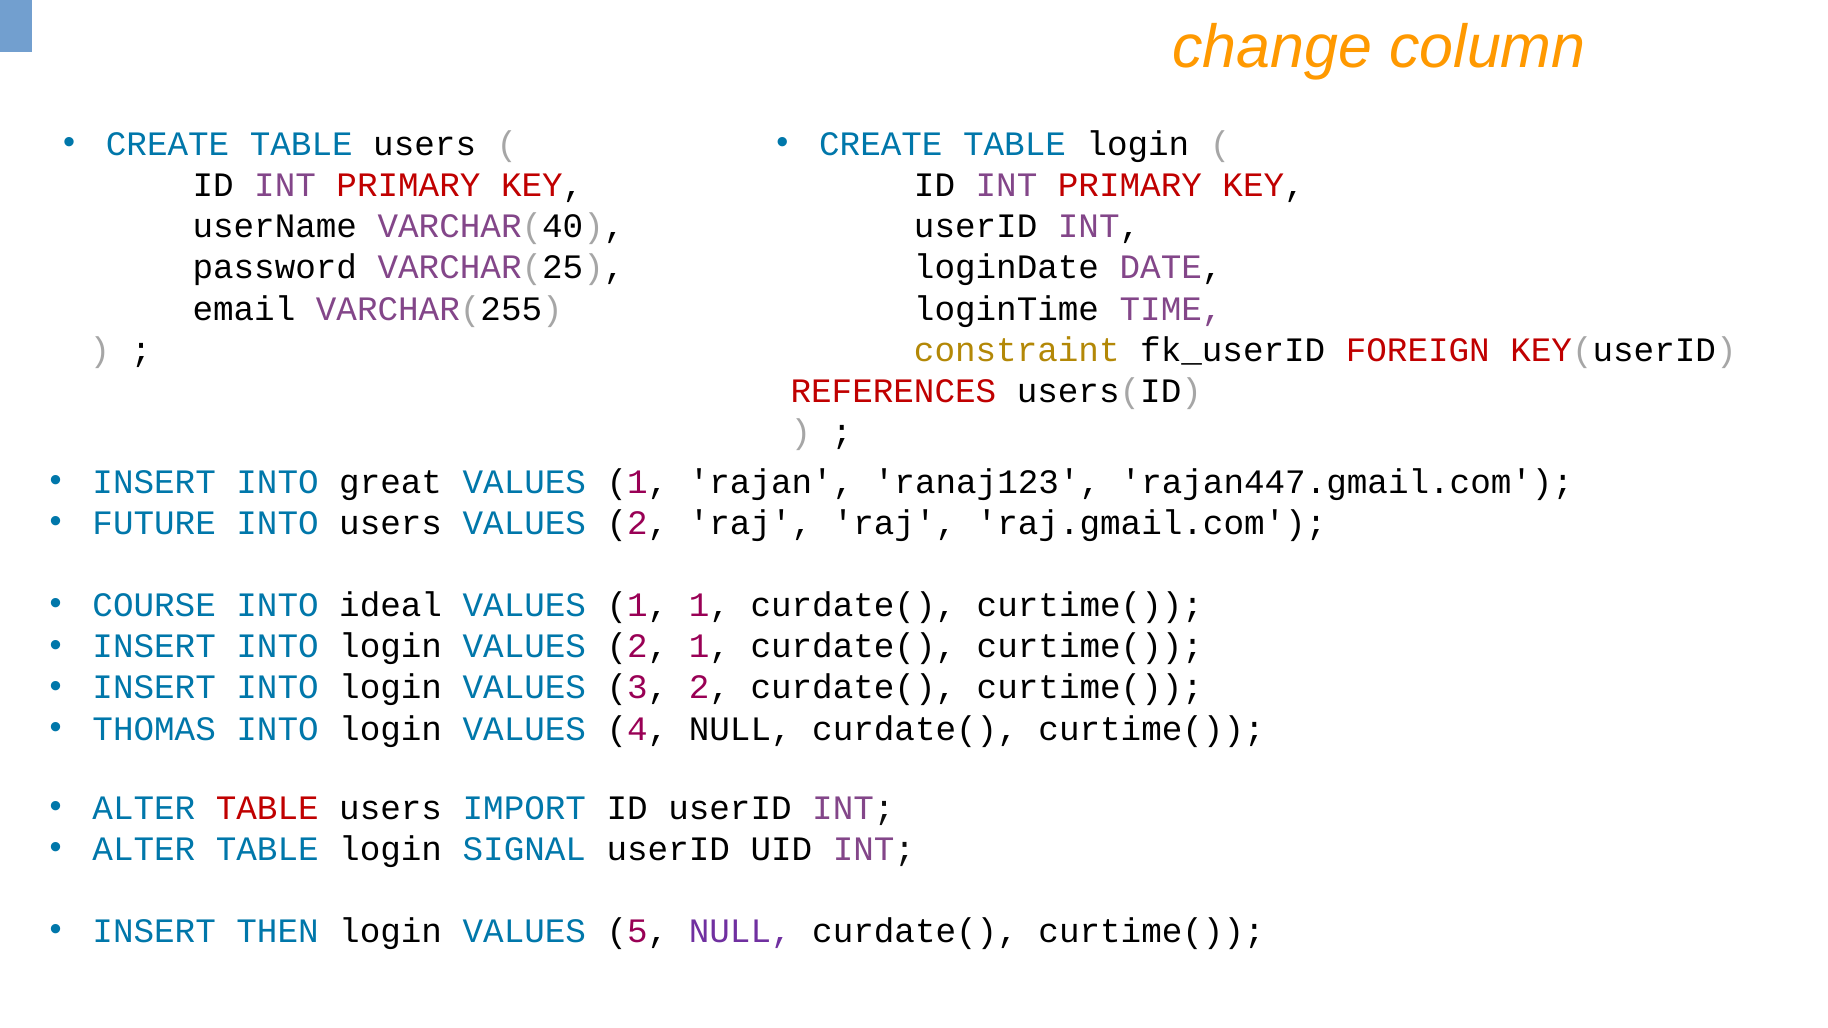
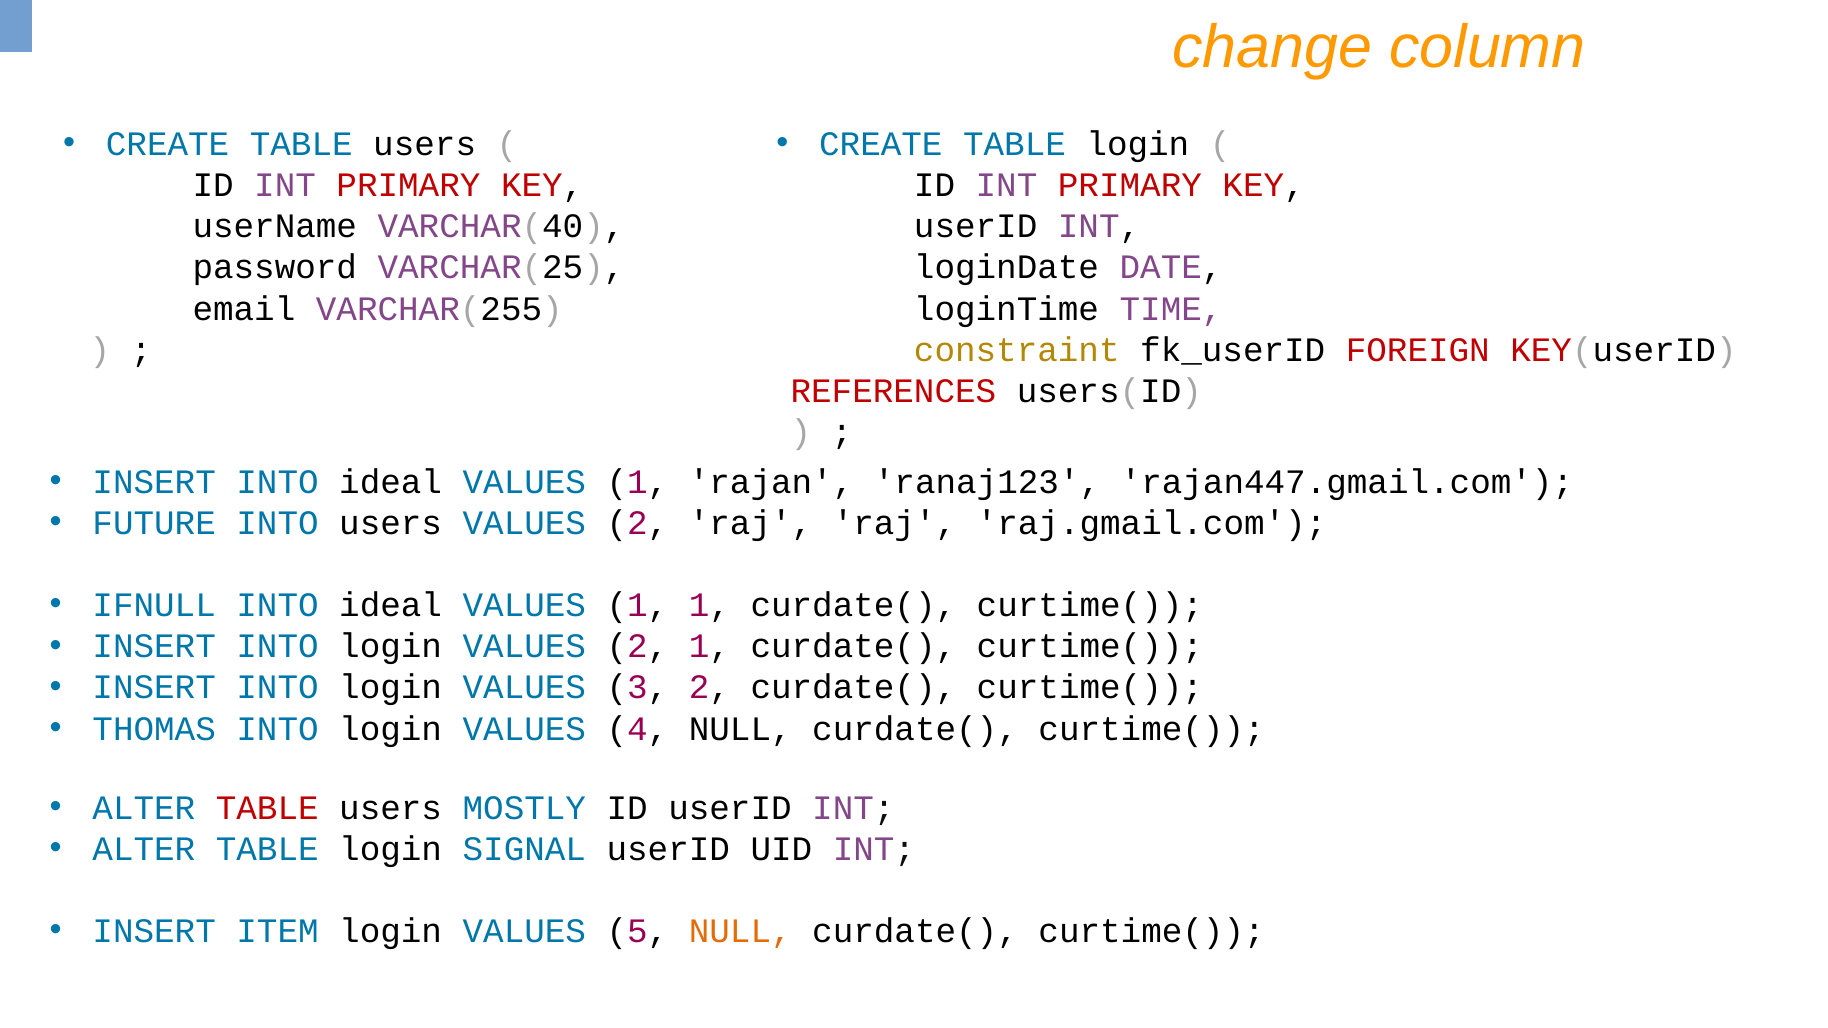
INSERT INTO great: great -> ideal
COURSE: COURSE -> IFNULL
IMPORT: IMPORT -> MOSTLY
THEN: THEN -> ITEM
NULL at (740, 931) colour: purple -> orange
